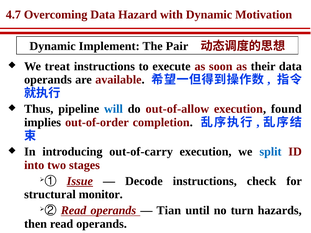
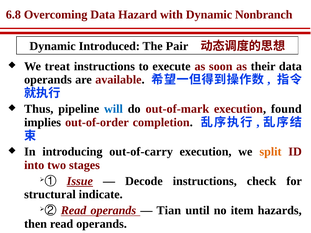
4.7: 4.7 -> 6.8
Motivation: Motivation -> Nonbranch
Implement: Implement -> Introduced
out-of-allow: out-of-allow -> out-of-mark
split colour: blue -> orange
monitor: monitor -> indicate
turn: turn -> item
